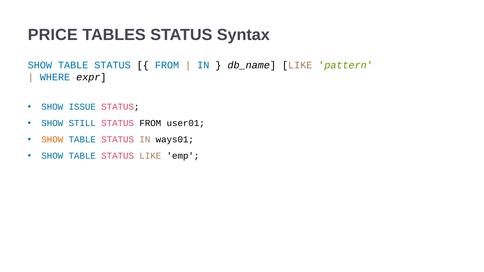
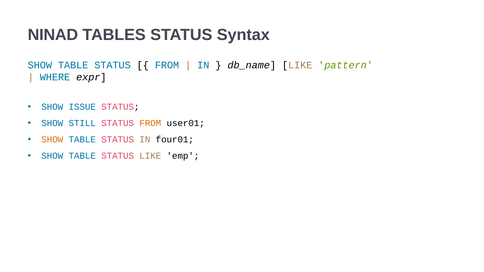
PRICE: PRICE -> NINAD
FROM at (150, 123) colour: black -> orange
ways01: ways01 -> four01
